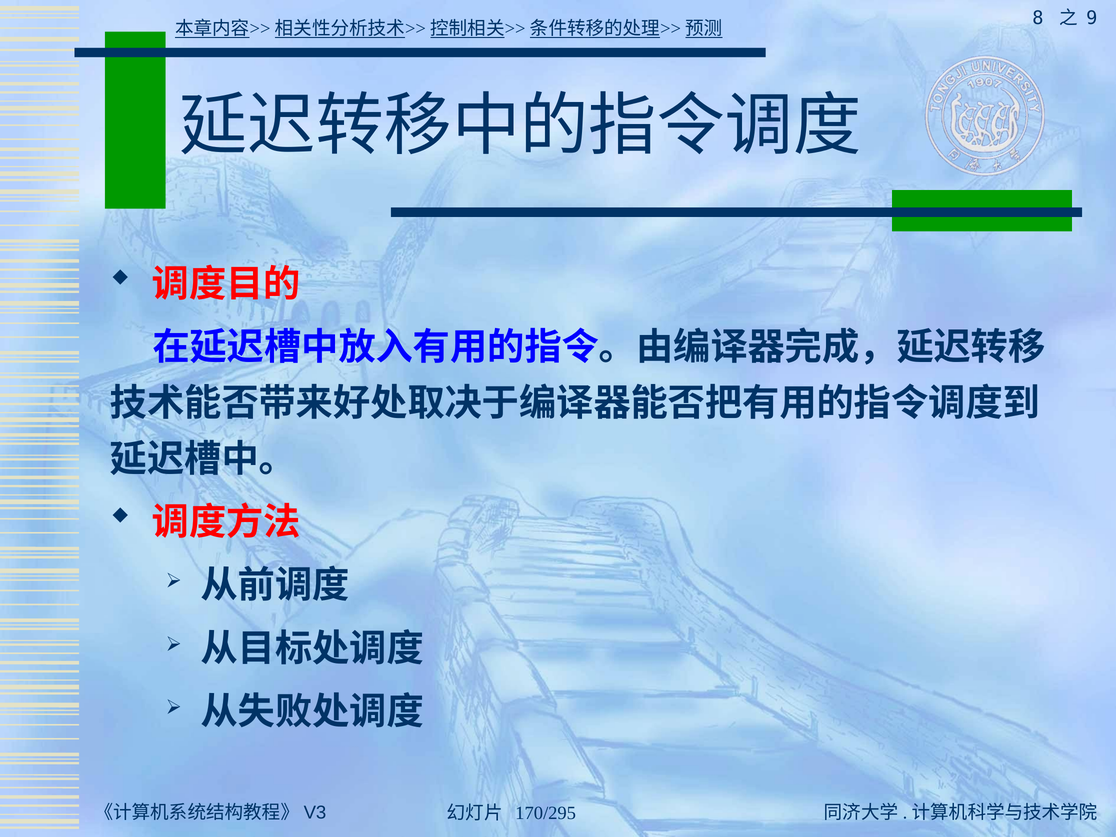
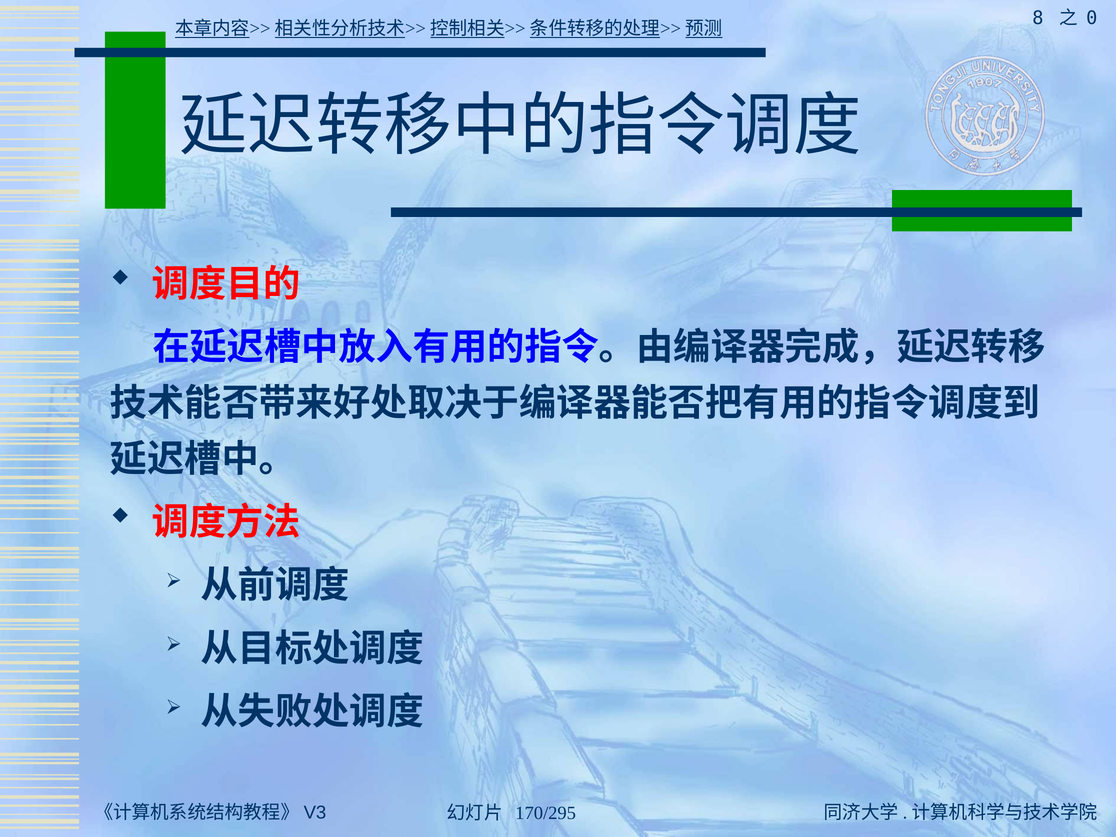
9: 9 -> 0
